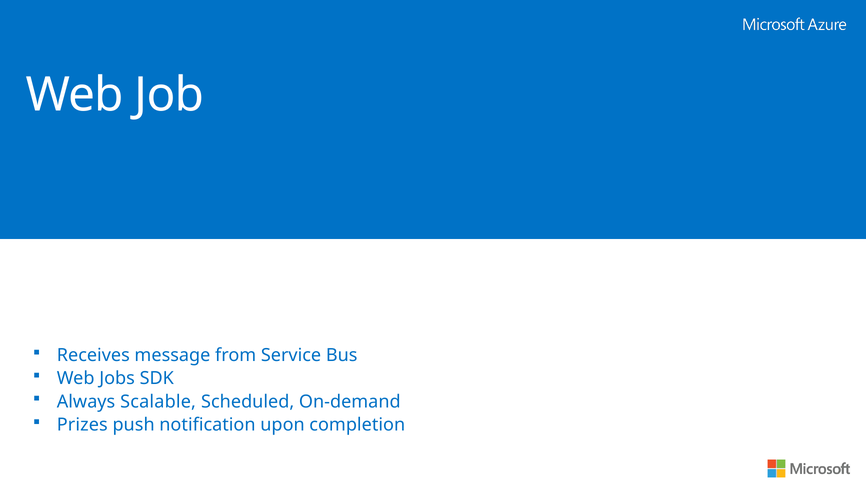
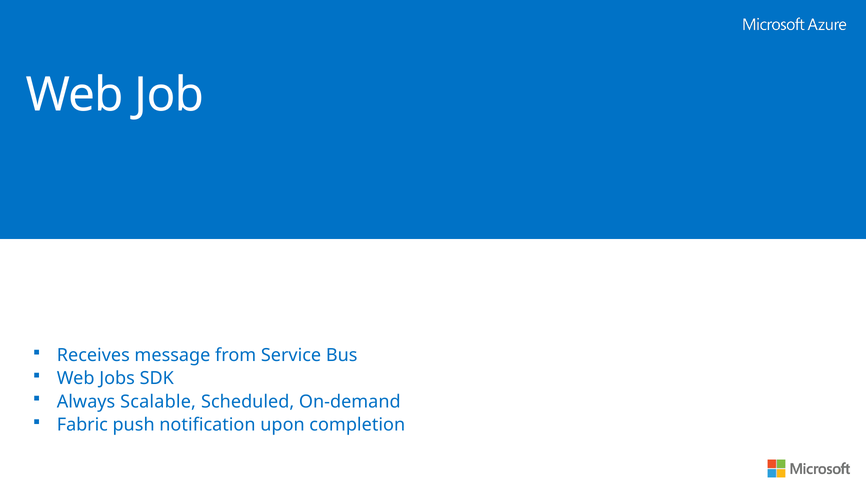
Prizes: Prizes -> Fabric
